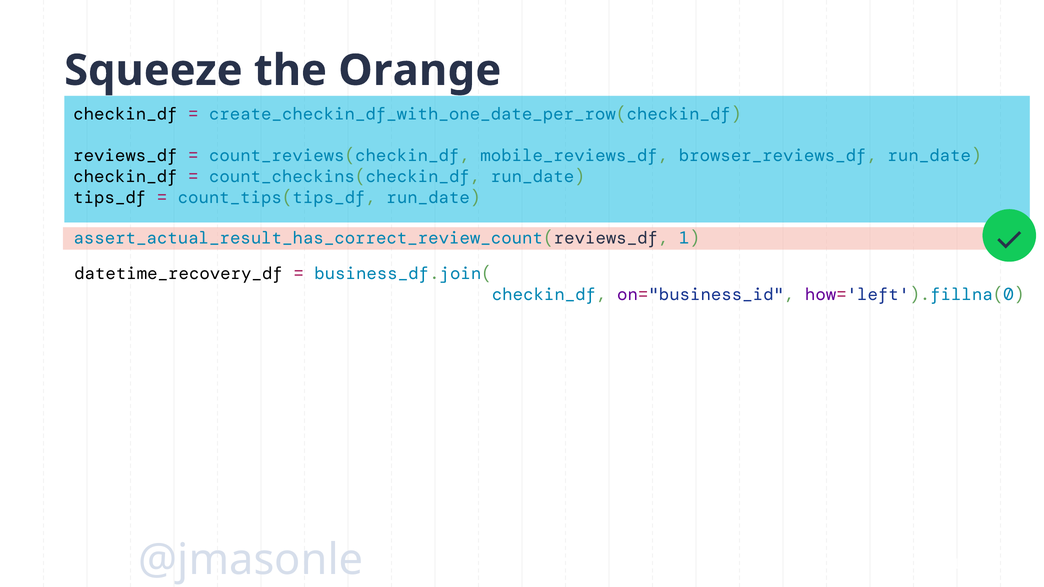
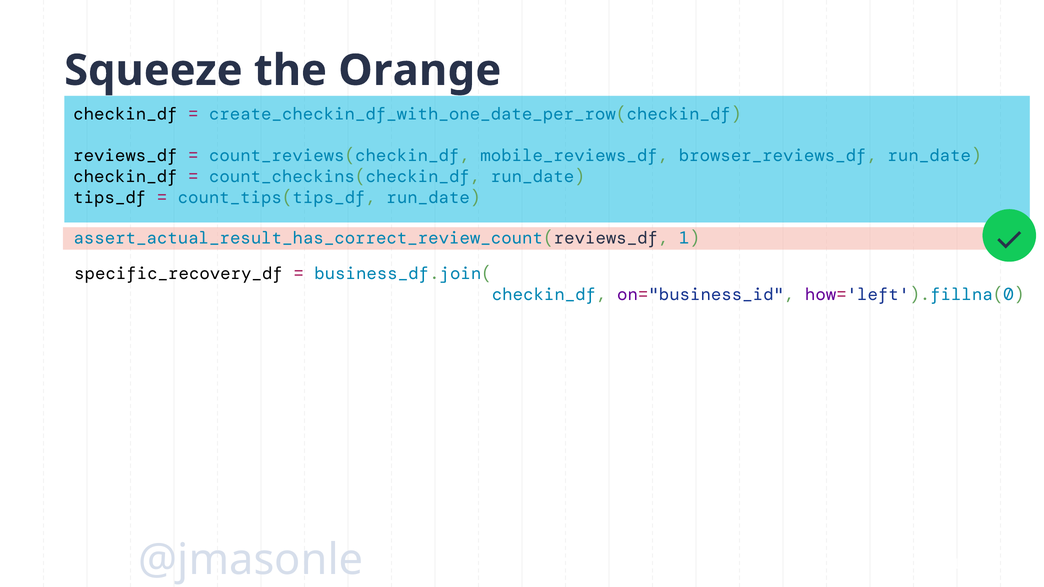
datetime_recovery_df: datetime_recovery_df -> specific_recovery_df
